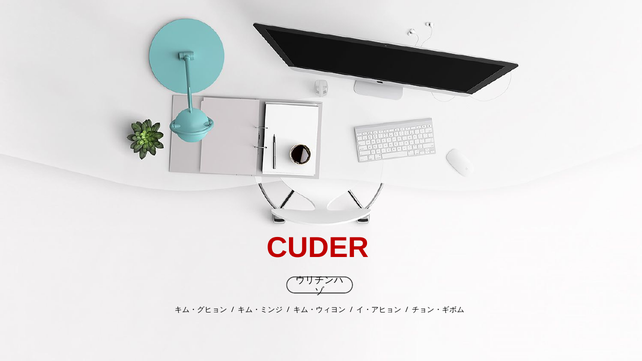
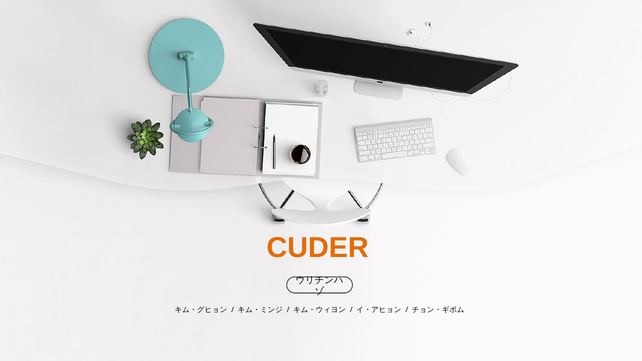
CUDER colour: red -> orange
